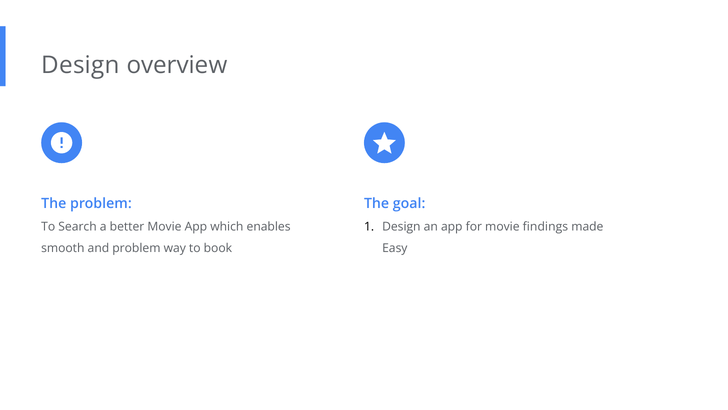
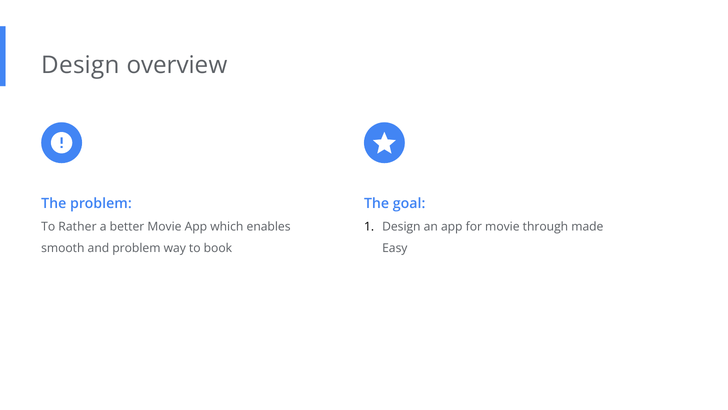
Search: Search -> Rather
findings: findings -> through
